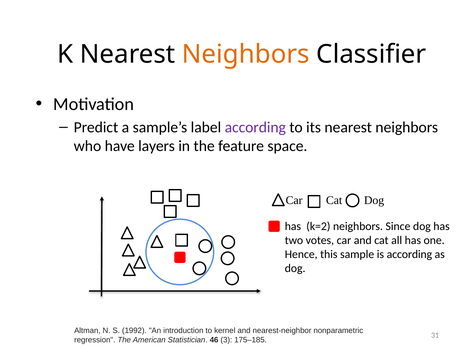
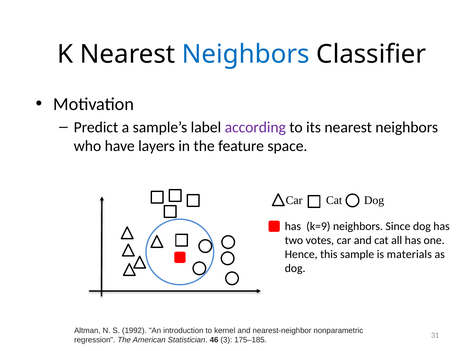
Neighbors at (246, 54) colour: orange -> blue
k=2: k=2 -> k=9
is according: according -> materials
